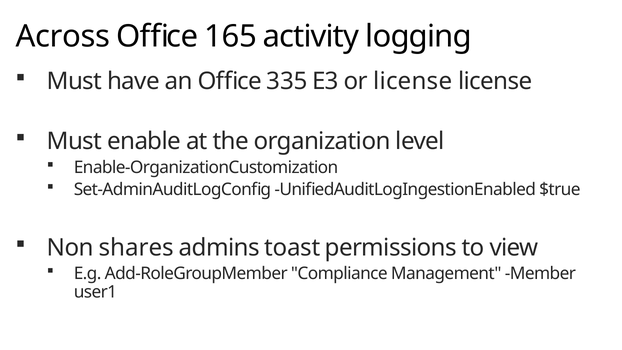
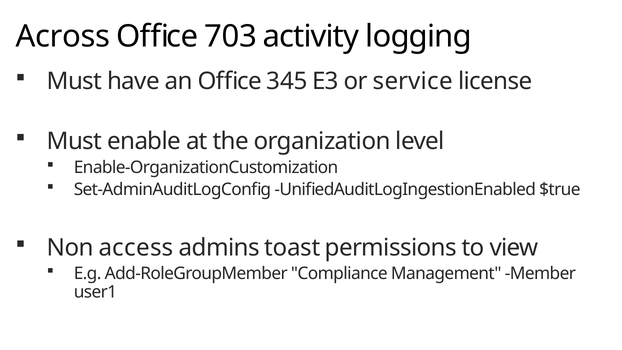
165: 165 -> 703
335: 335 -> 345
or license: license -> service
shares: shares -> access
